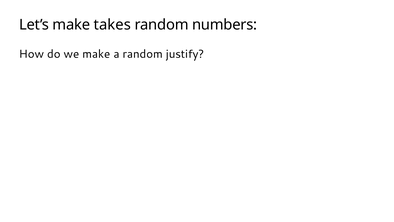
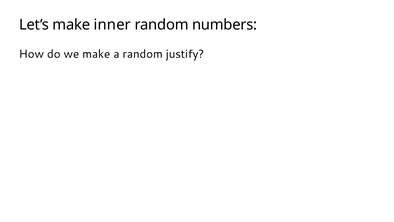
takes: takes -> inner
